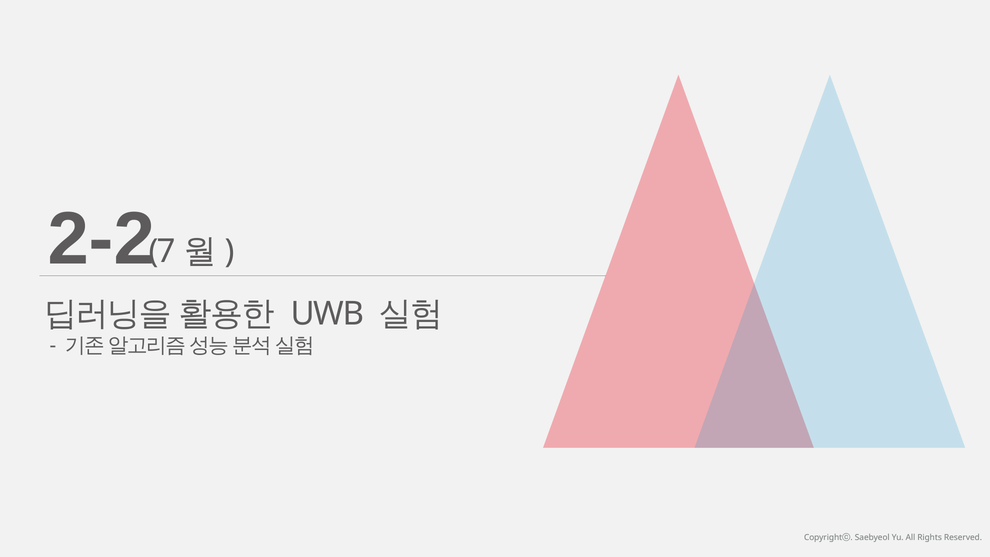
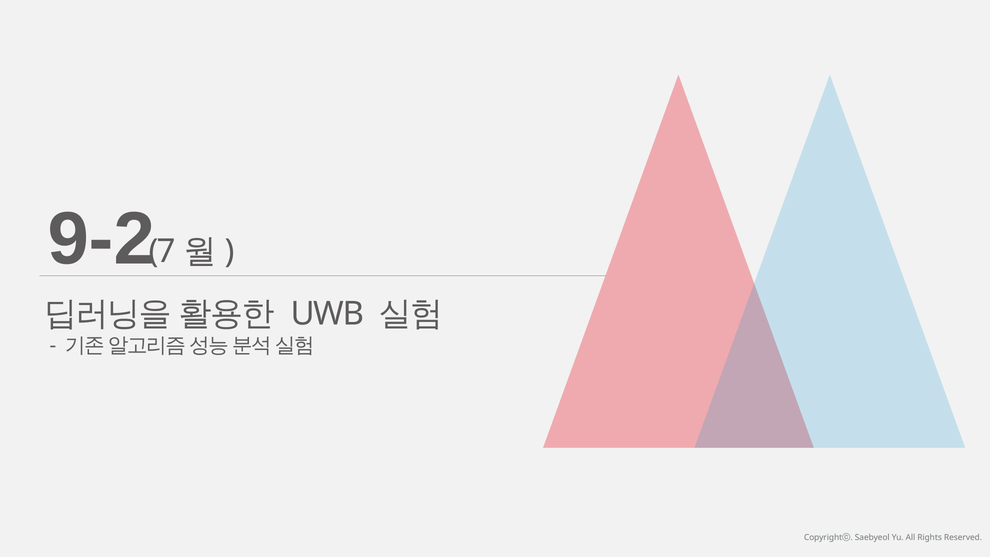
2-2: 2-2 -> 9-2
